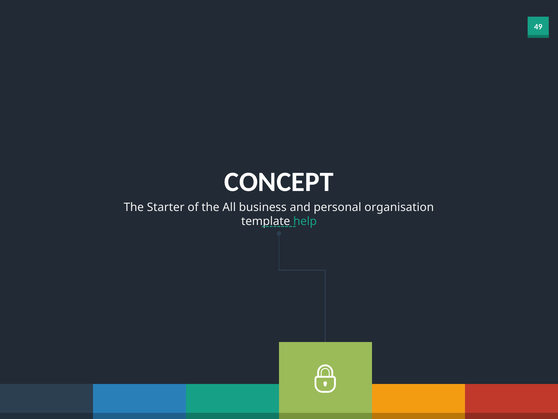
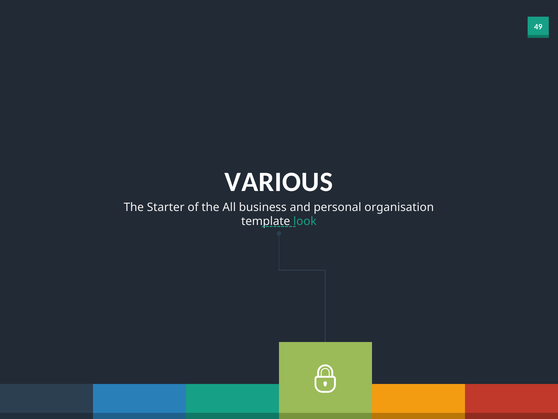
CONCEPT: CONCEPT -> VARIOUS
help: help -> look
